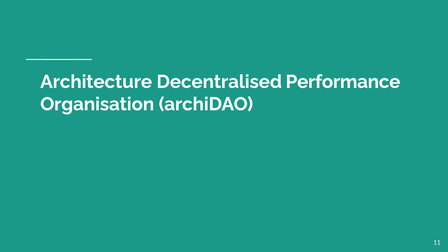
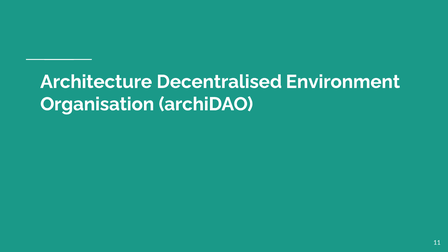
Performance: Performance -> Environment
